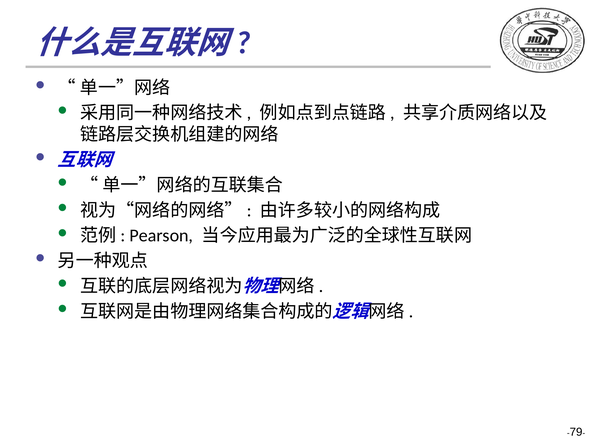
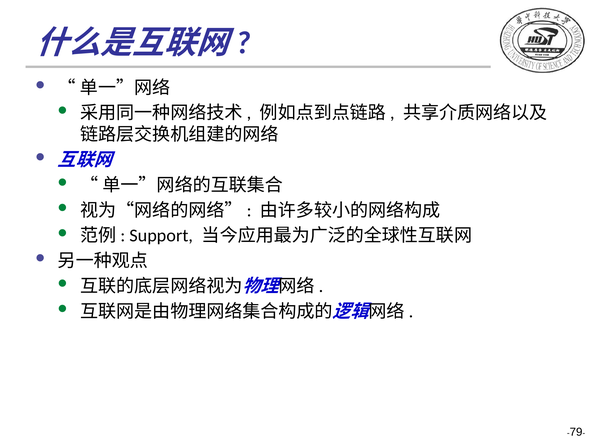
Pearson: Pearson -> Support
